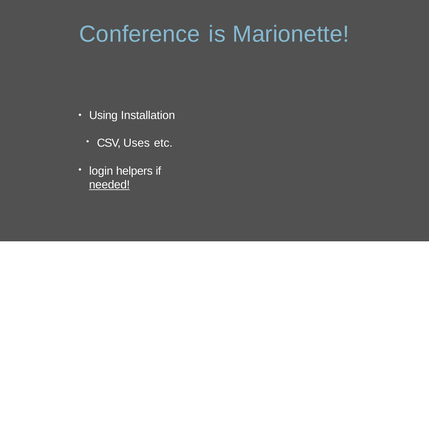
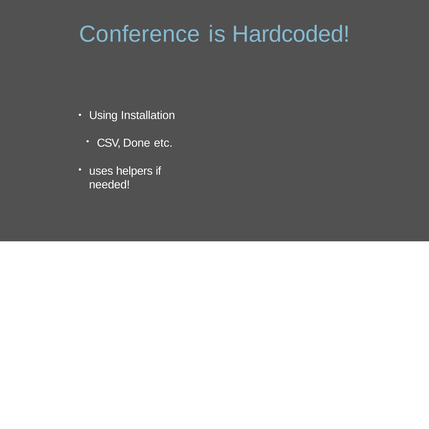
Marionette: Marionette -> Hardcoded
Uses: Uses -> Done
login: login -> uses
needed underline: present -> none
